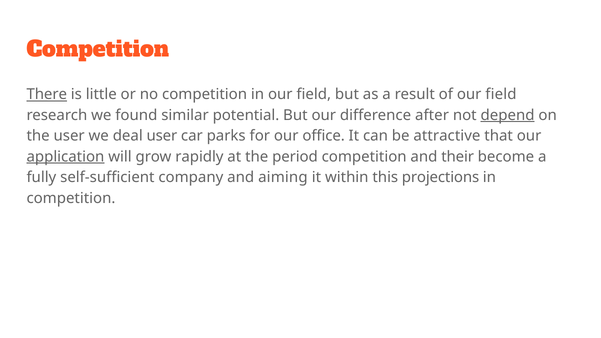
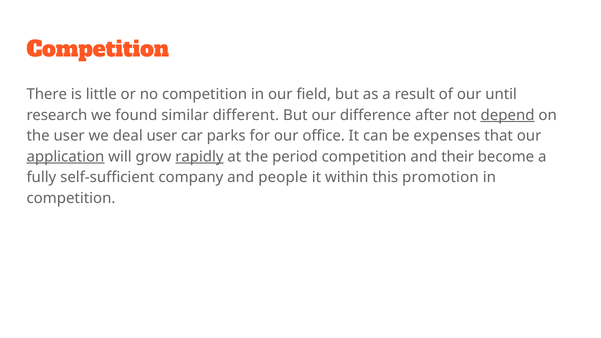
There underline: present -> none
of our field: field -> until
potential: potential -> different
attractive: attractive -> expenses
rapidly underline: none -> present
aiming: aiming -> people
projections: projections -> promotion
